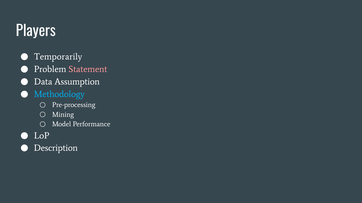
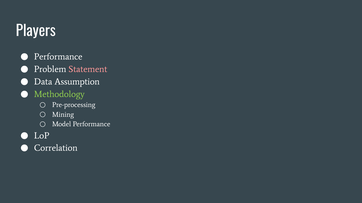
Temporarily at (58, 57): Temporarily -> Performance
Methodology colour: light blue -> light green
Description: Description -> Correlation
